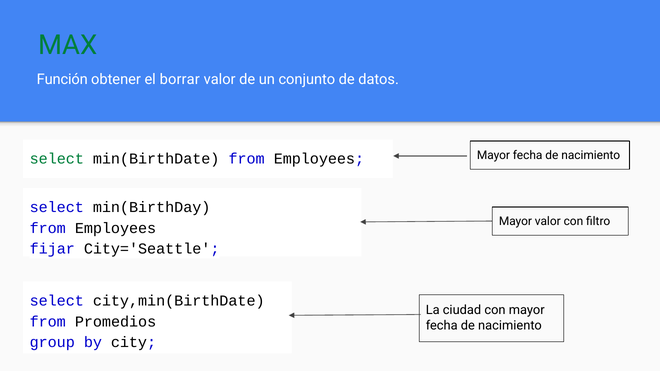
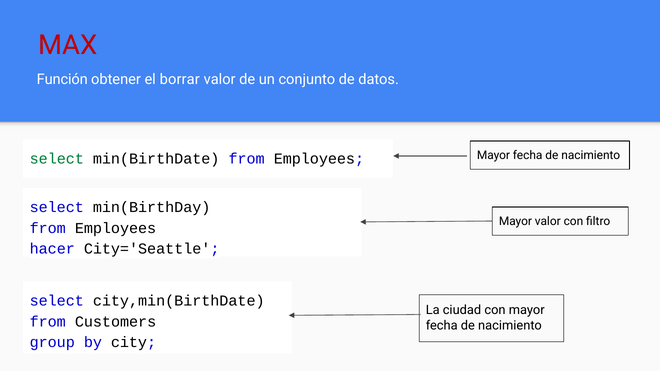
MAX colour: green -> red
fijar: fijar -> hacer
Promedios: Promedios -> Customers
